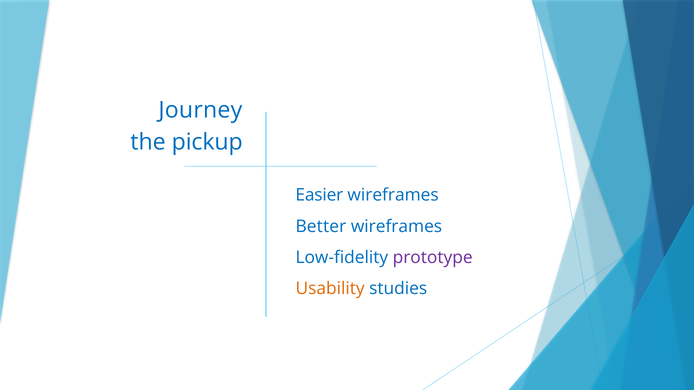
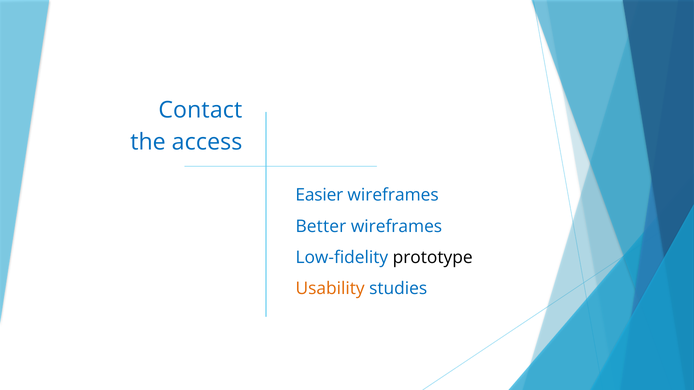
Journey: Journey -> Contact
pickup: pickup -> access
prototype colour: purple -> black
